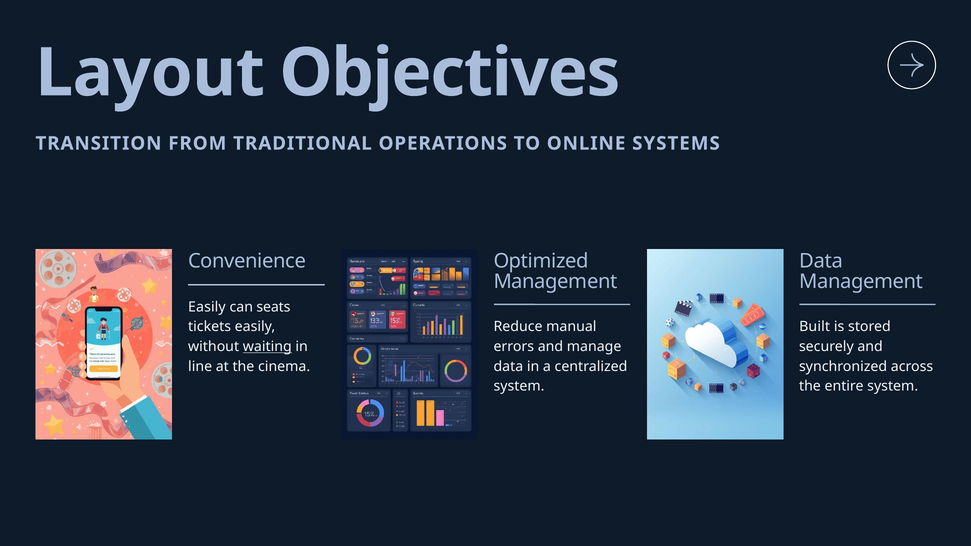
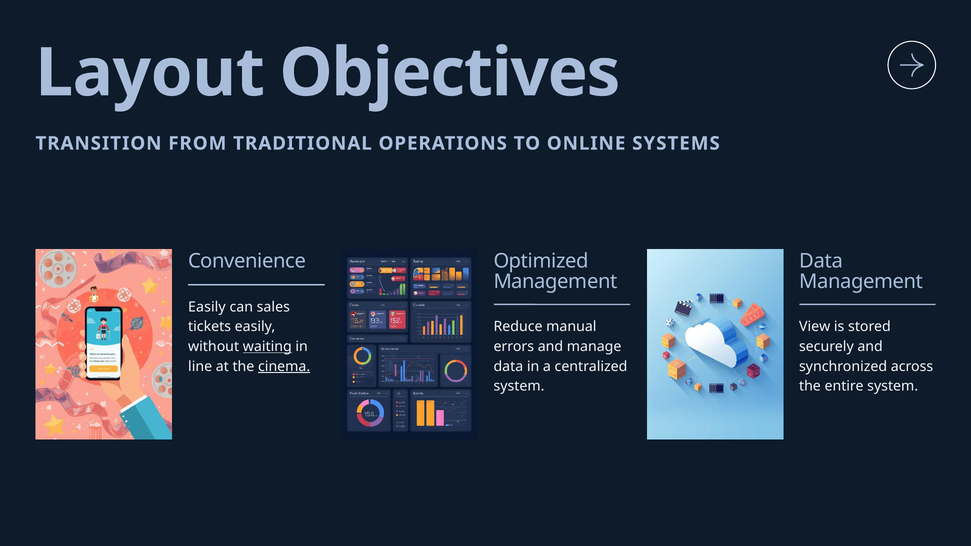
seats: seats -> sales
Built: Built -> View
cinema underline: none -> present
